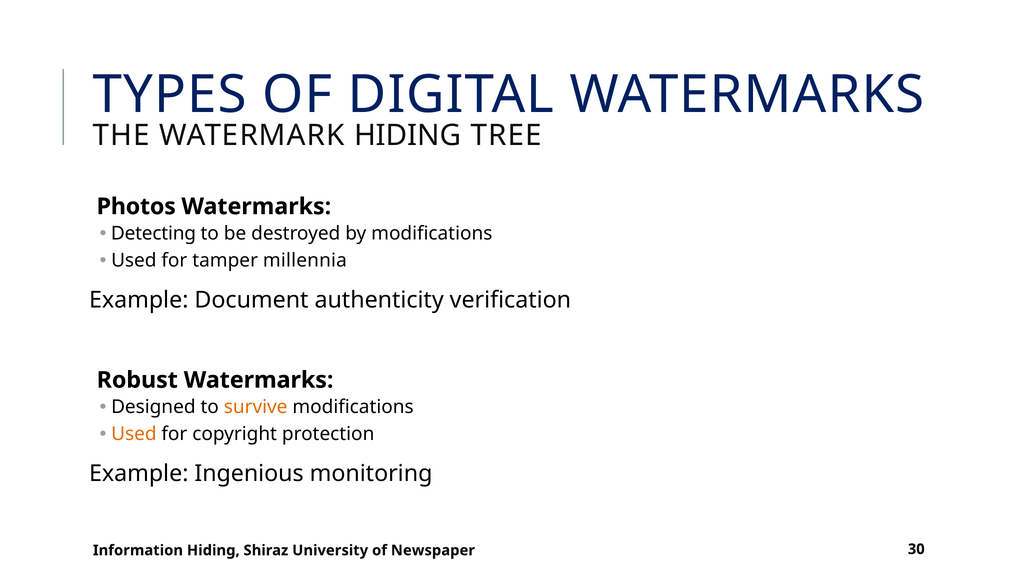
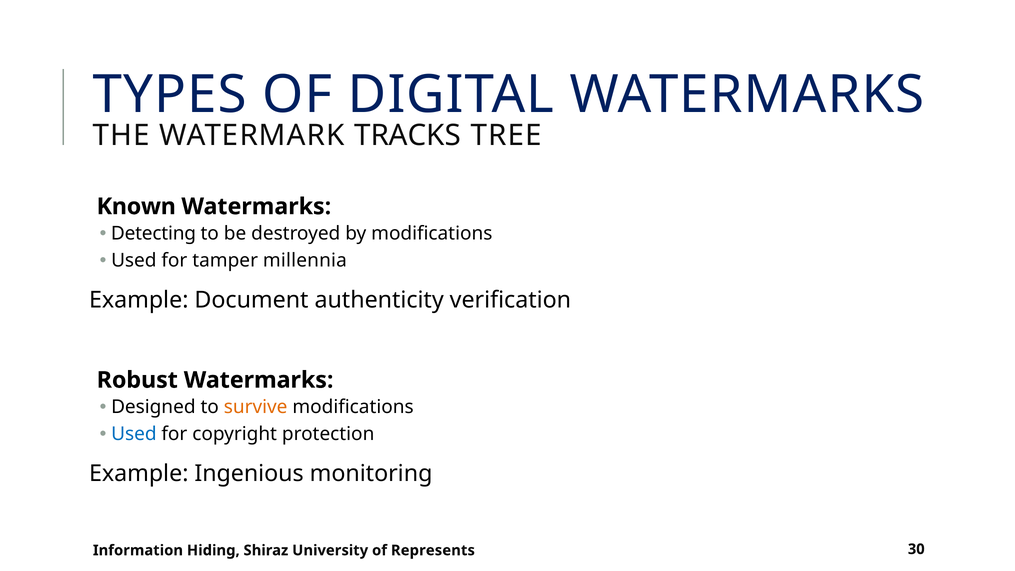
WATERMARK HIDING: HIDING -> TRACKS
Photos: Photos -> Known
Used at (134, 434) colour: orange -> blue
Newspaper: Newspaper -> Represents
